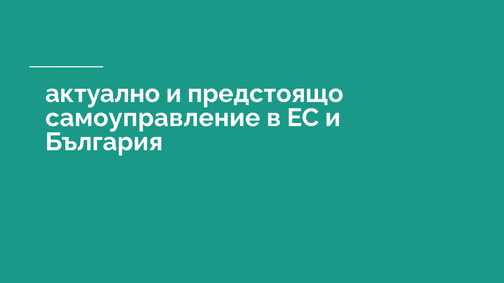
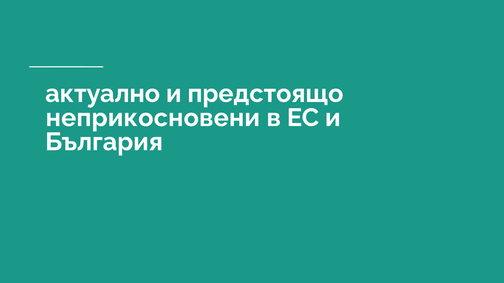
самоуправление: самоуправление -> неприкосновени
